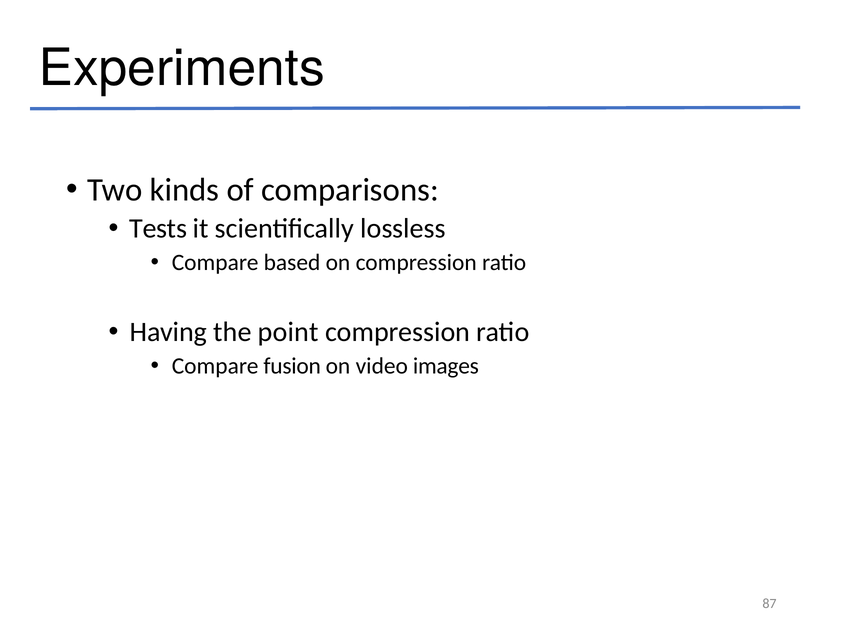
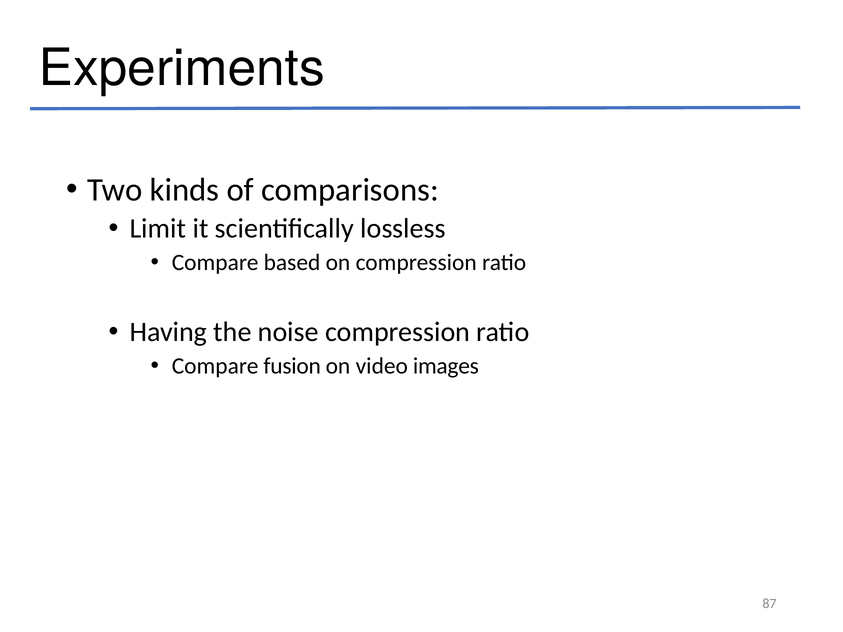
Tests: Tests -> Limit
point: point -> noise
